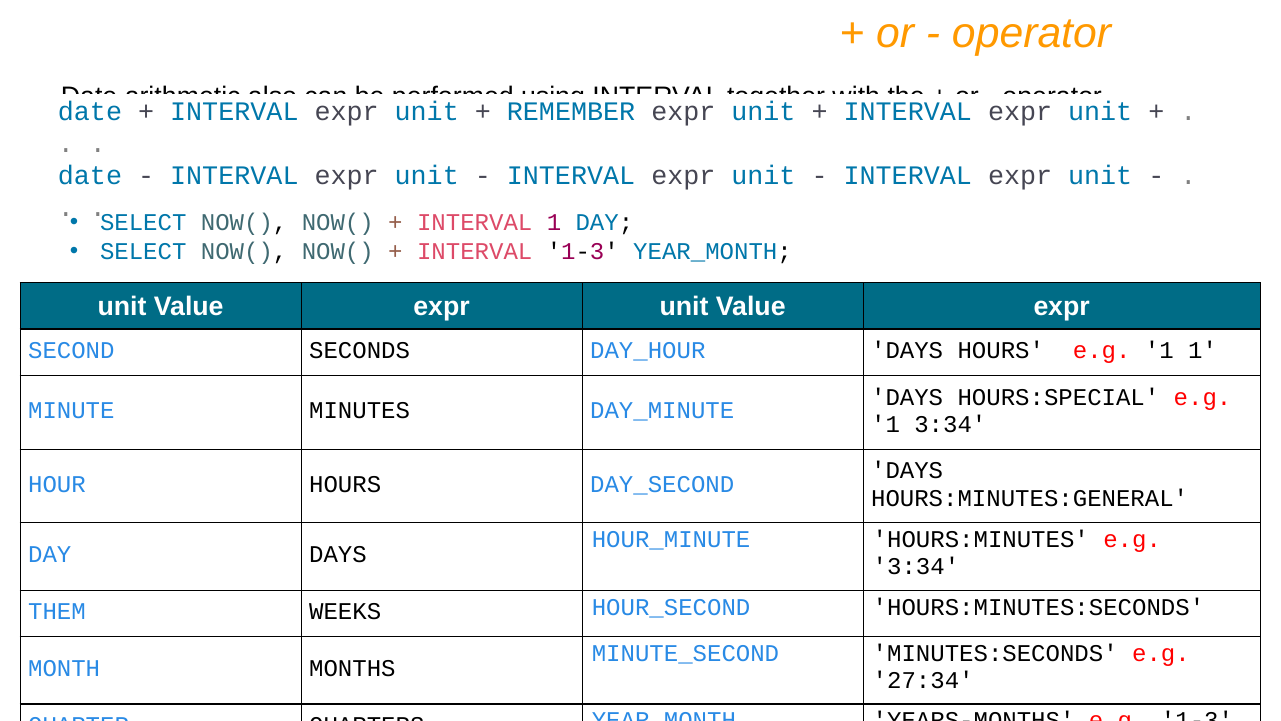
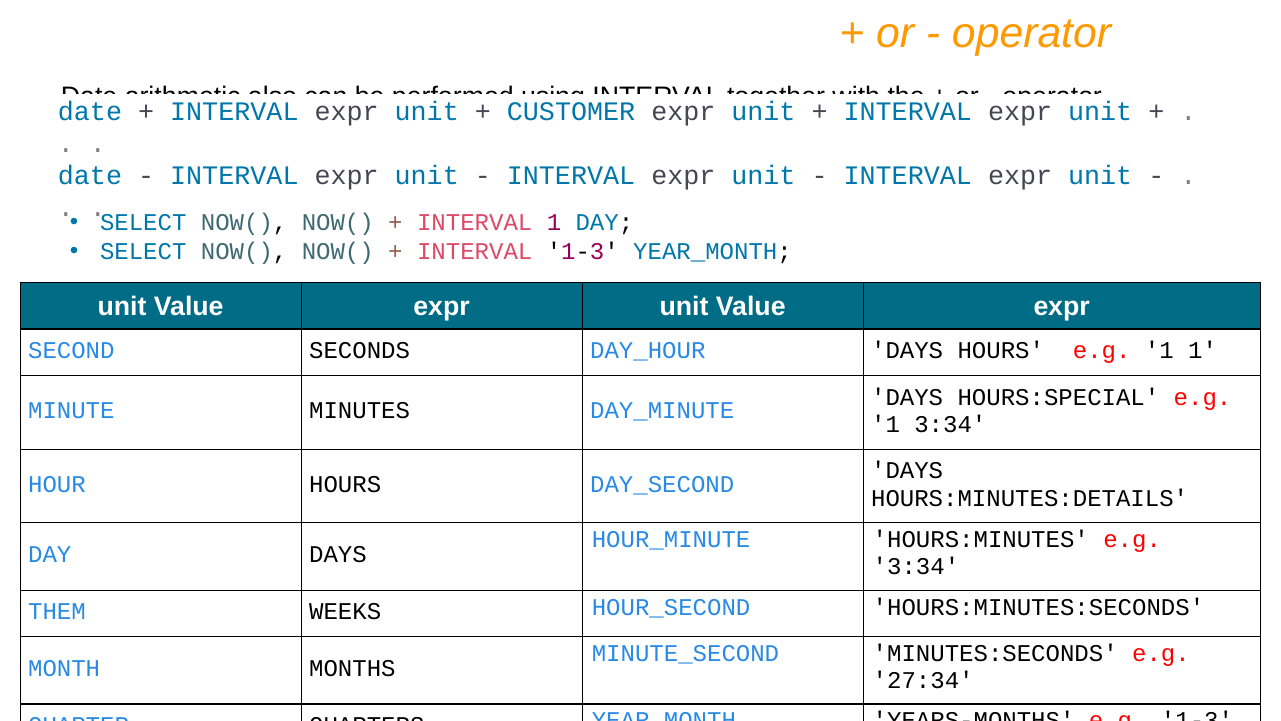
REMEMBER: REMEMBER -> CUSTOMER
HOURS:MINUTES:GENERAL: HOURS:MINUTES:GENERAL -> HOURS:MINUTES:DETAILS
